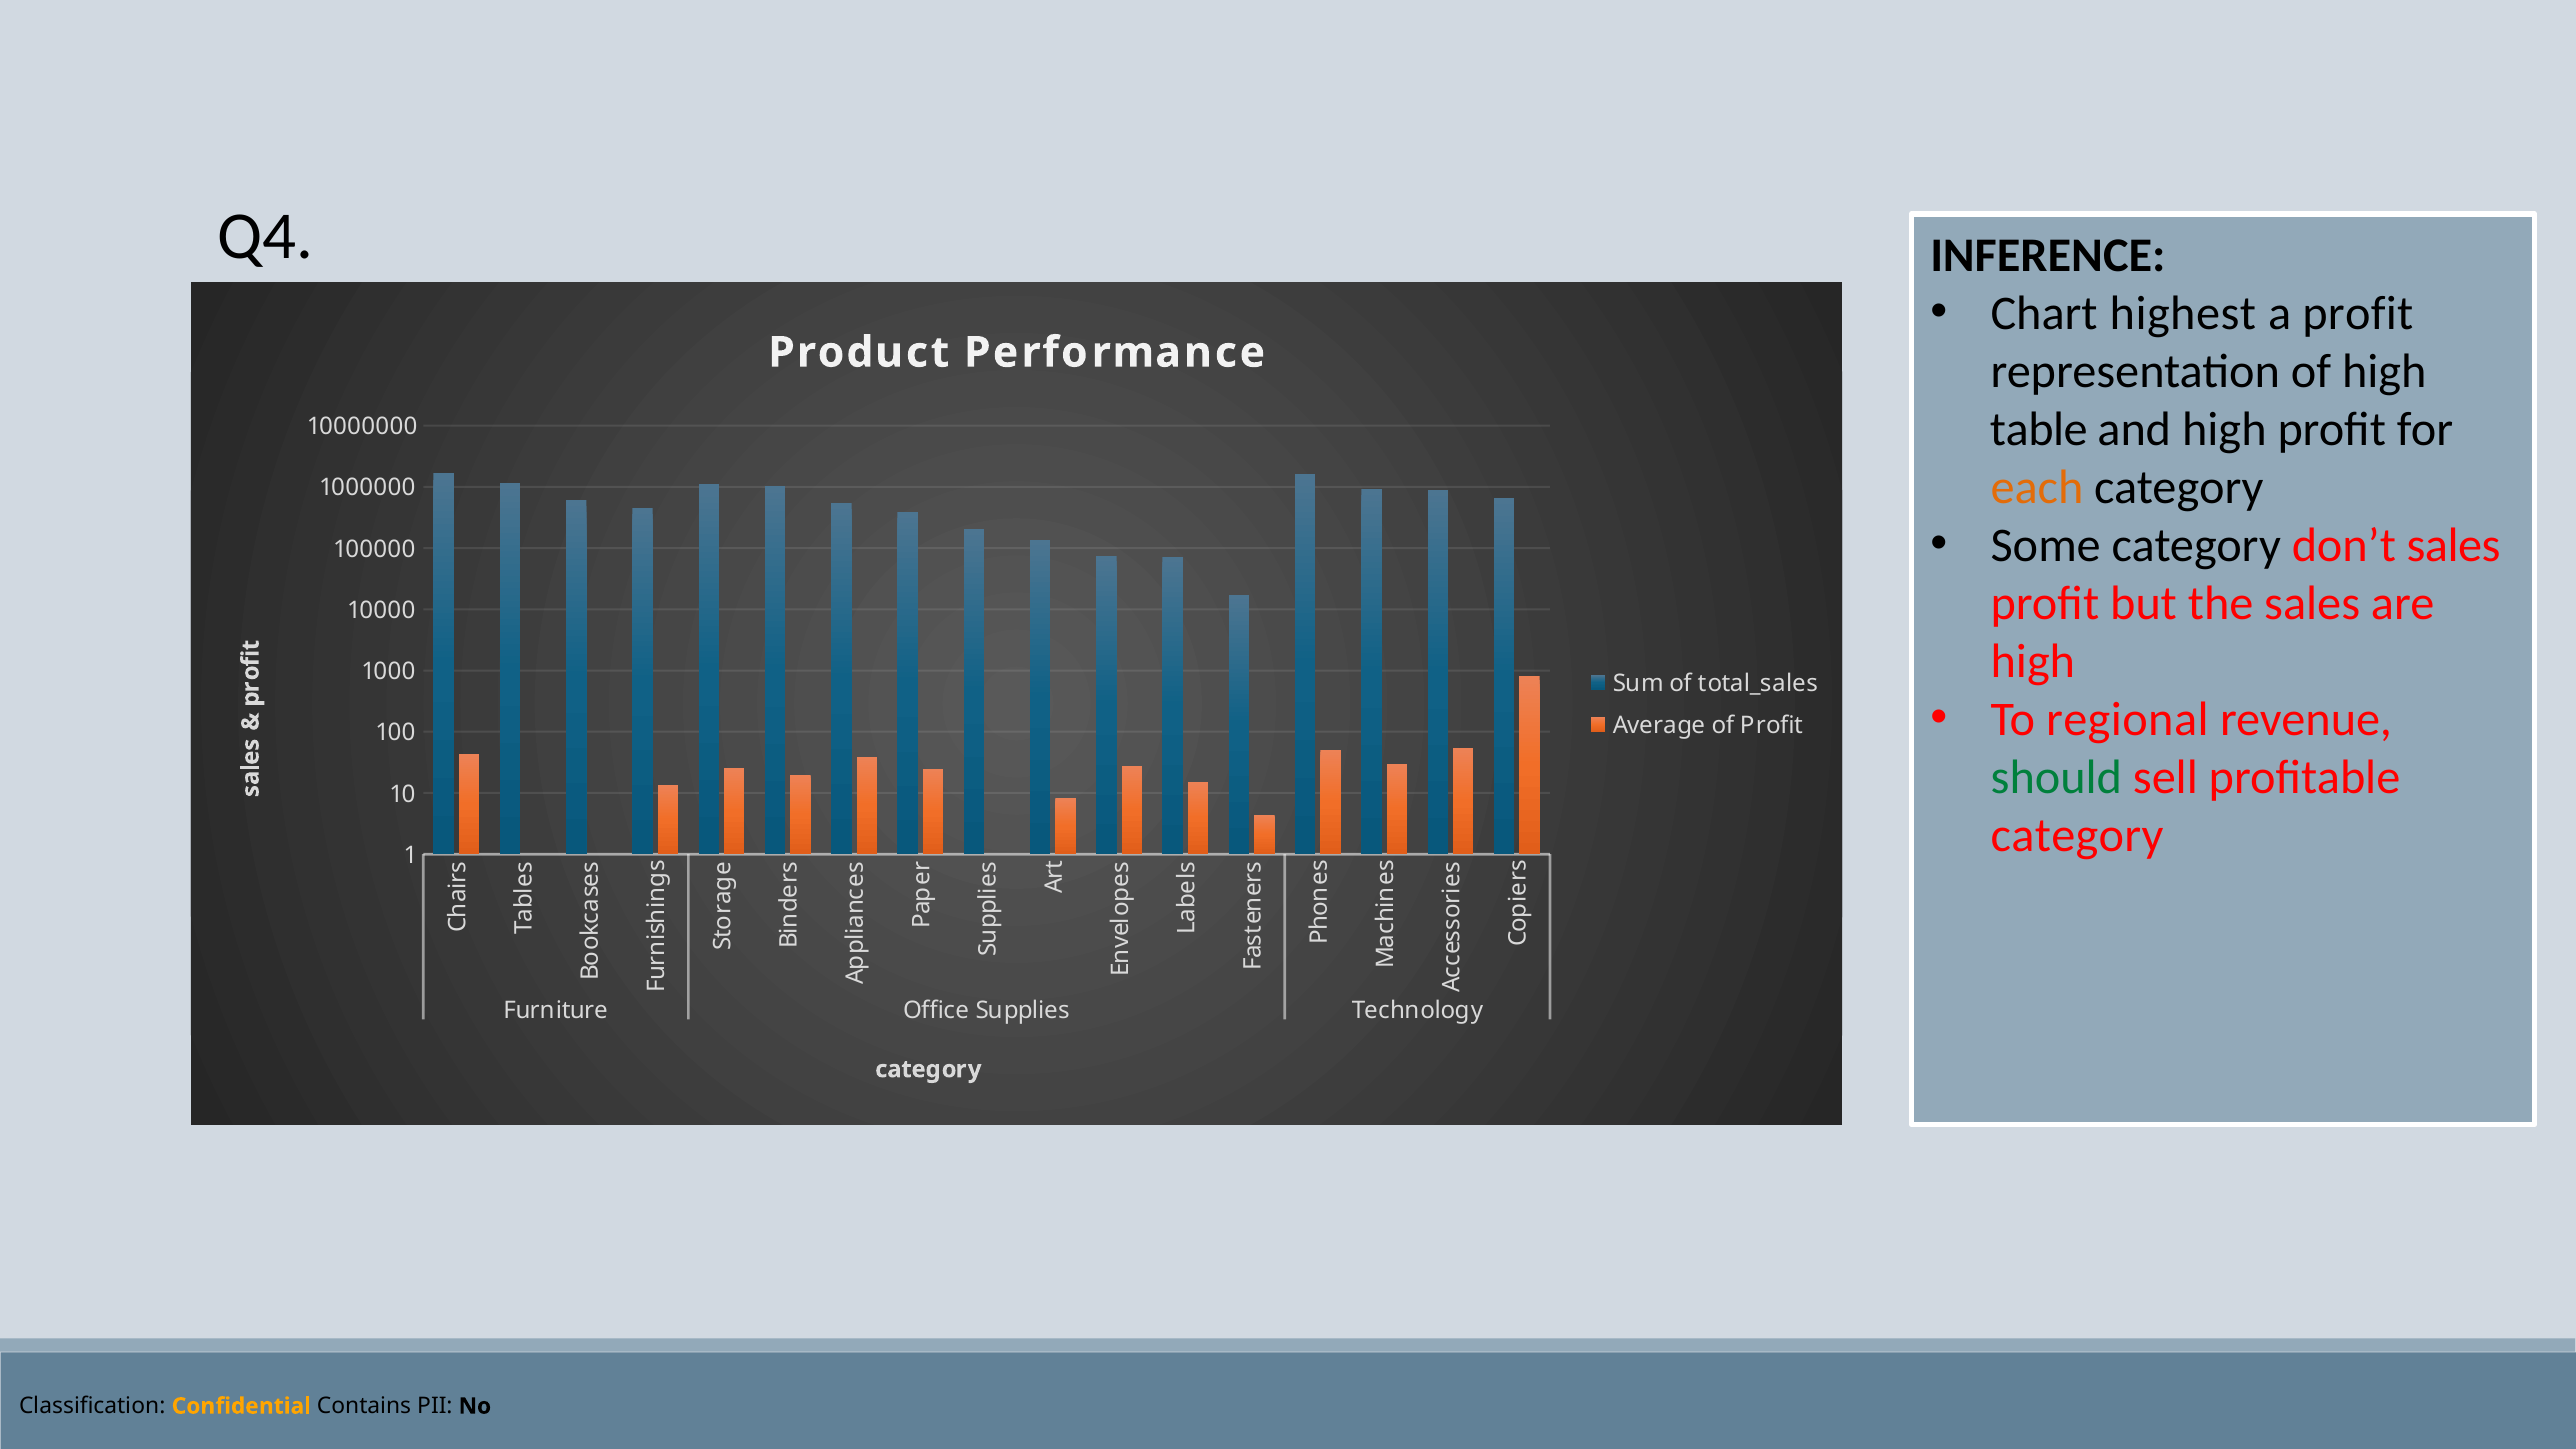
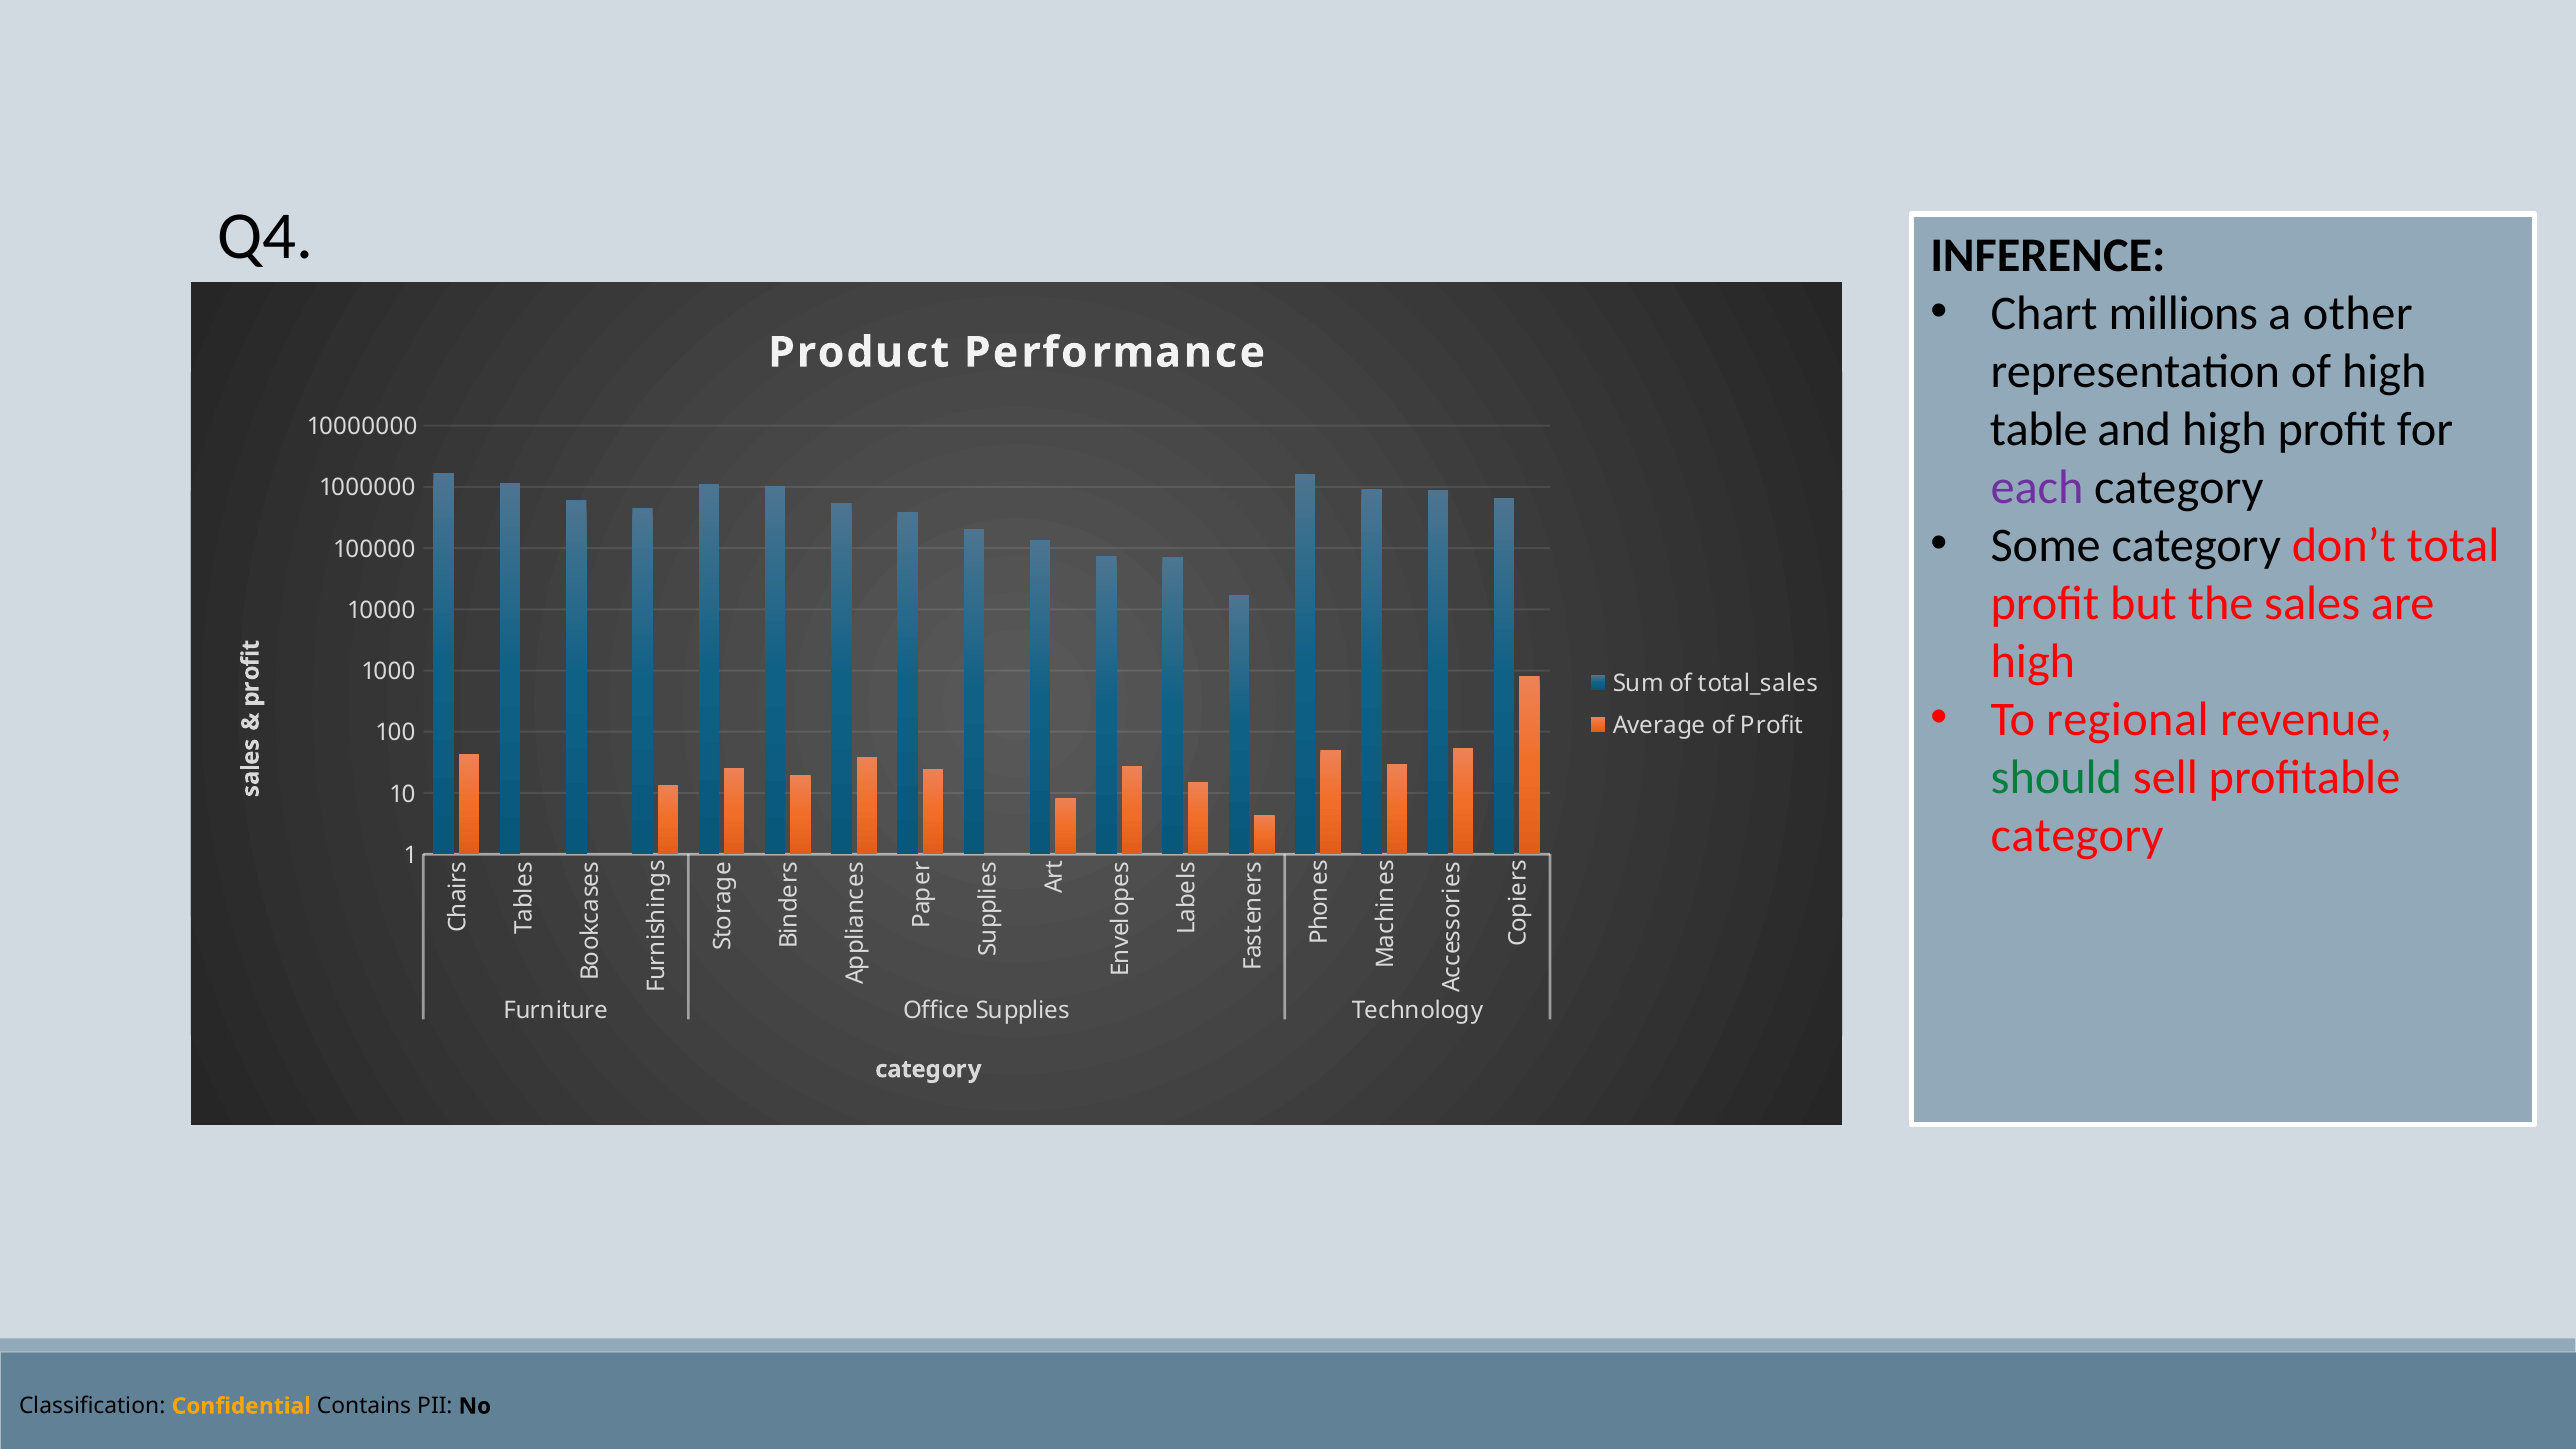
highest: highest -> millions
a profit: profit -> other
each colour: orange -> purple
don’t sales: sales -> total
